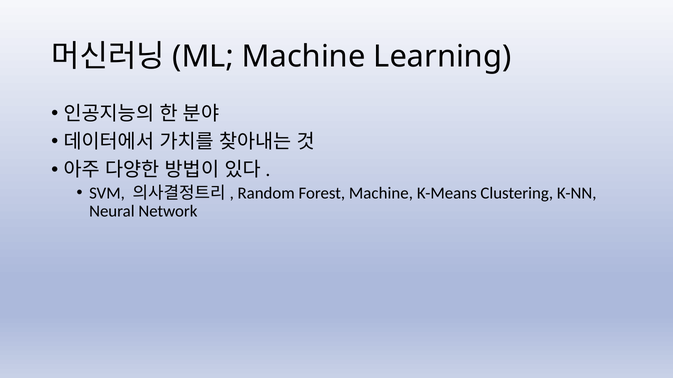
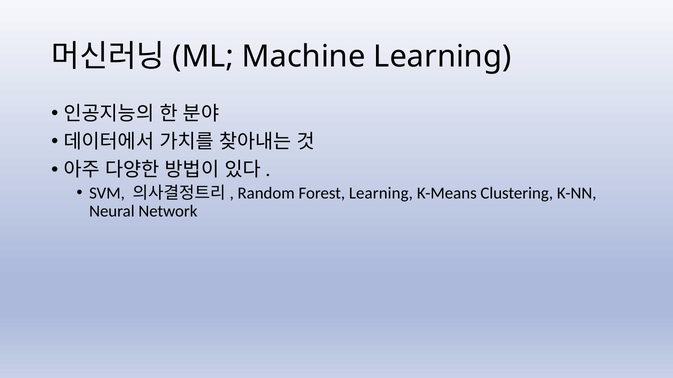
Forest Machine: Machine -> Learning
